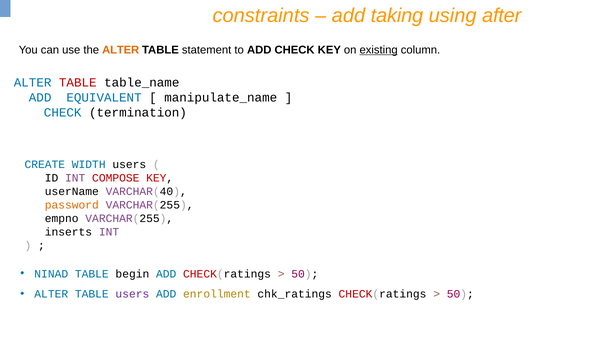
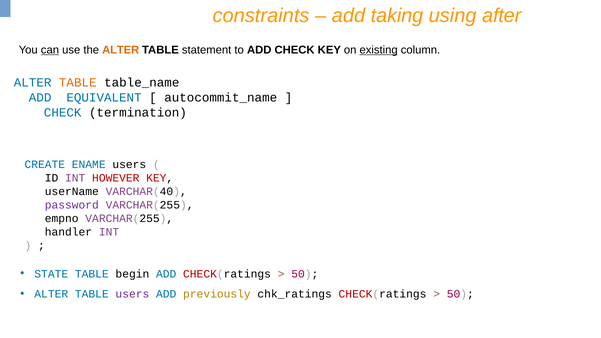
can underline: none -> present
TABLE at (78, 82) colour: red -> orange
manipulate_name: manipulate_name -> autocommit_name
WIDTH: WIDTH -> ENAME
COMPOSE: COMPOSE -> HOWEVER
password colour: orange -> purple
inserts: inserts -> handler
NINAD: NINAD -> STATE
enrollment: enrollment -> previously
